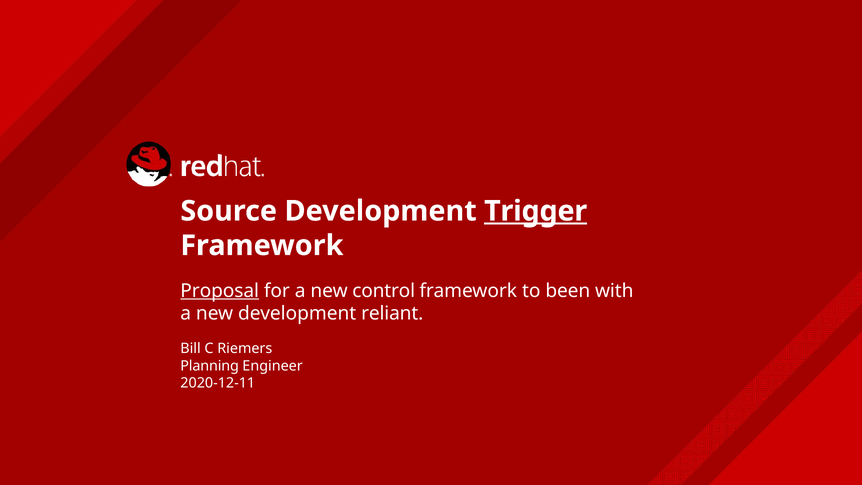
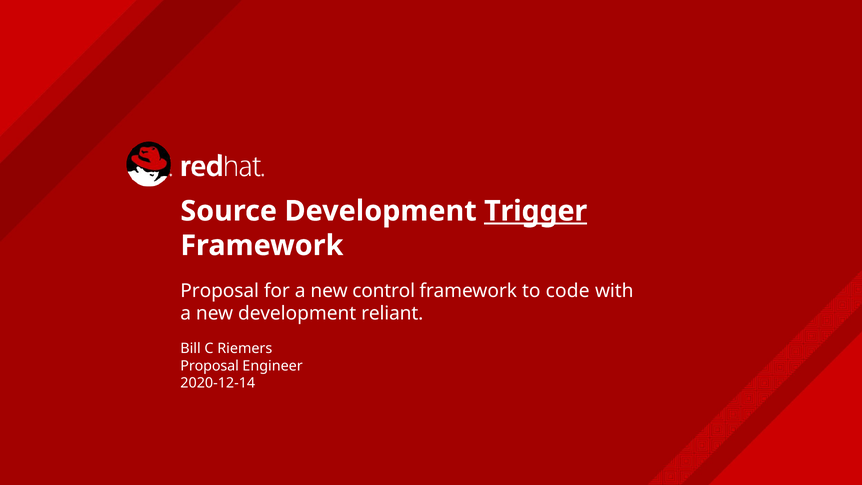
Proposal at (220, 291) underline: present -> none
been: been -> code
Planning at (210, 366): Planning -> Proposal
2020-12-11: 2020-12-11 -> 2020-12-14
